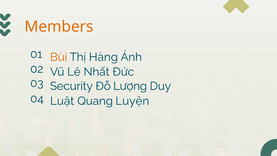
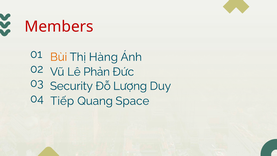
Members colour: orange -> red
Nhất: Nhất -> Phản
Luật: Luật -> Tiếp
Luyện: Luyện -> Space
